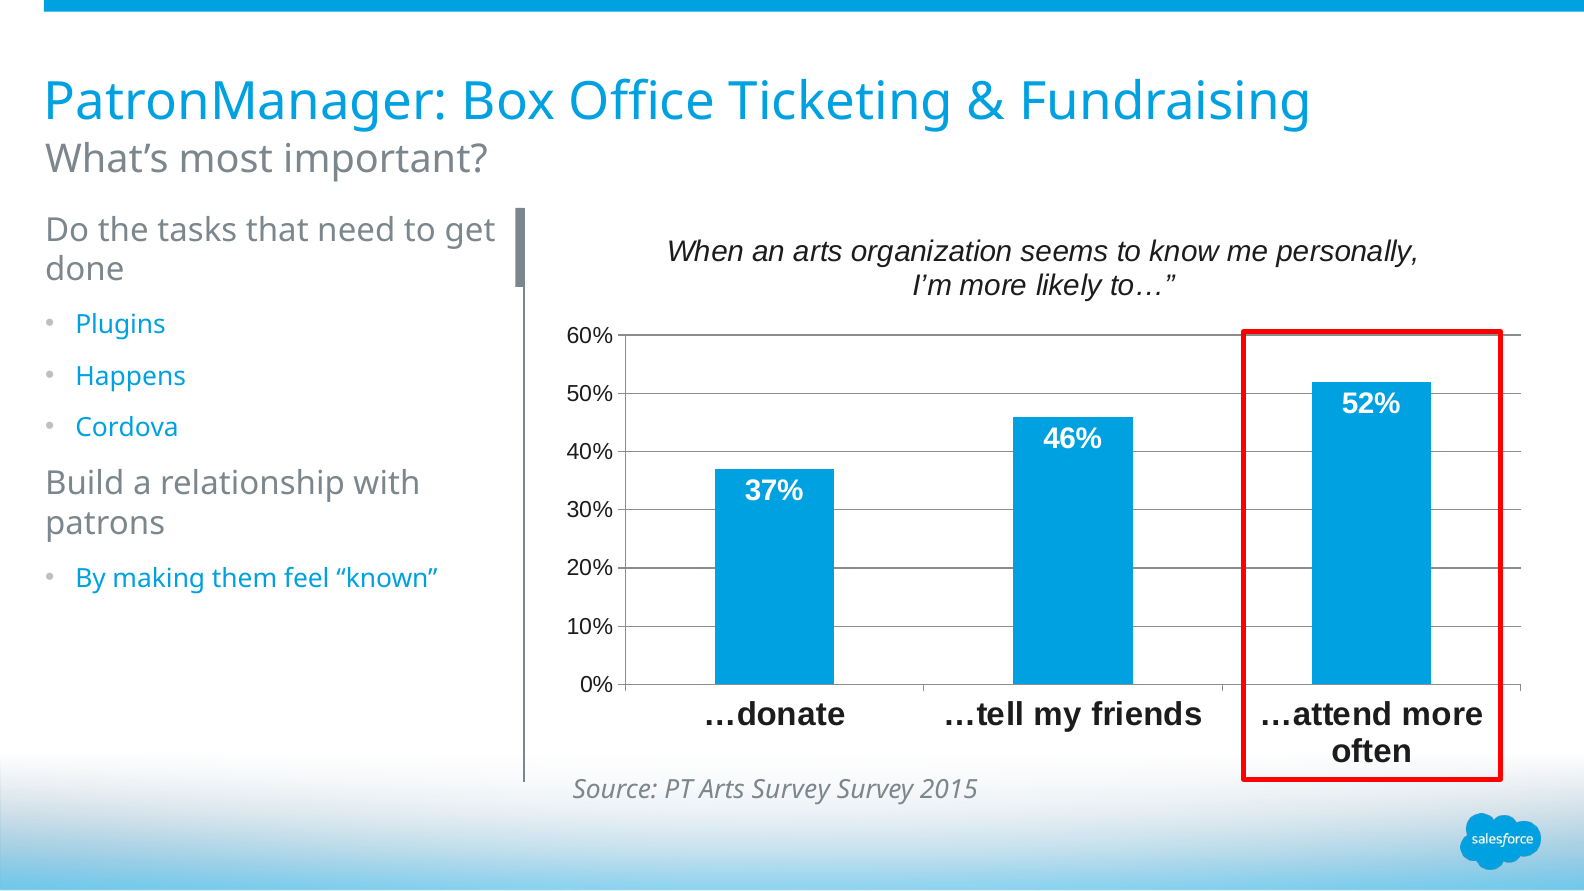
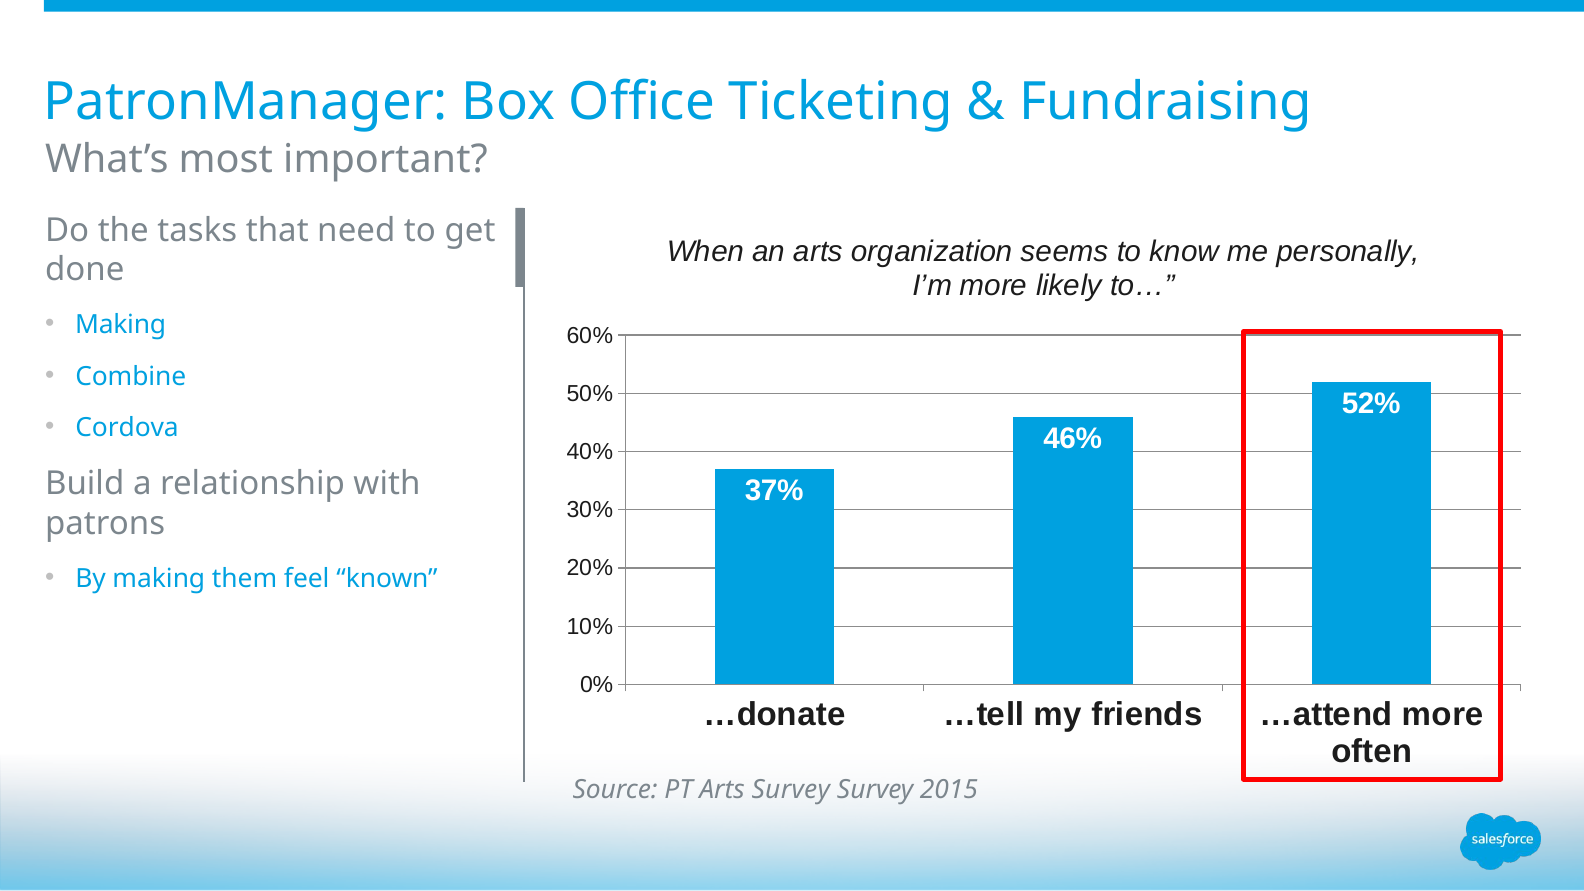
Plugins at (121, 325): Plugins -> Making
Happens: Happens -> Combine
